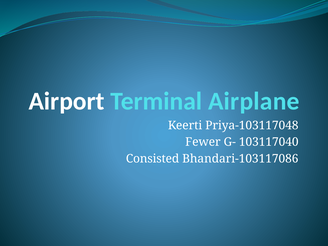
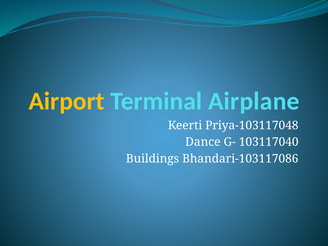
Airport colour: white -> yellow
Fewer: Fewer -> Dance
Consisted: Consisted -> Buildings
